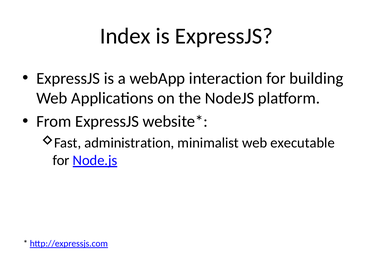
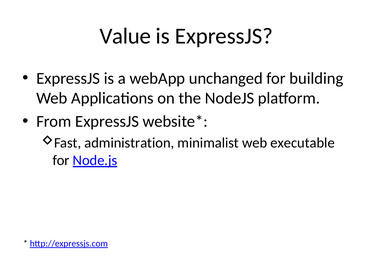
Index: Index -> Value
interaction: interaction -> unchanged
